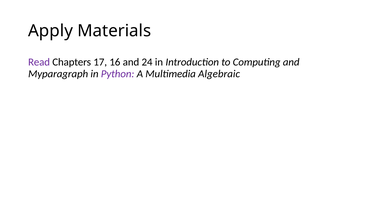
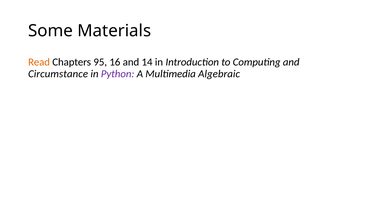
Apply: Apply -> Some
Read colour: purple -> orange
17: 17 -> 95
24: 24 -> 14
Myparagraph: Myparagraph -> Circumstance
